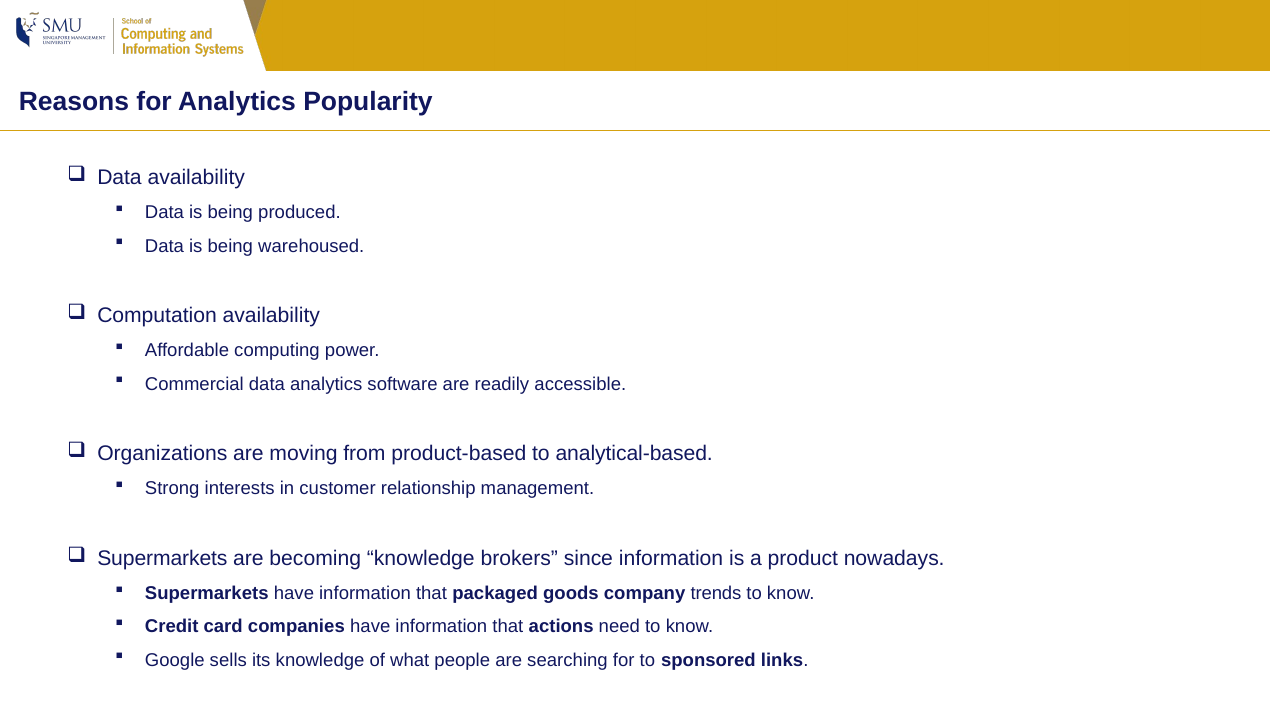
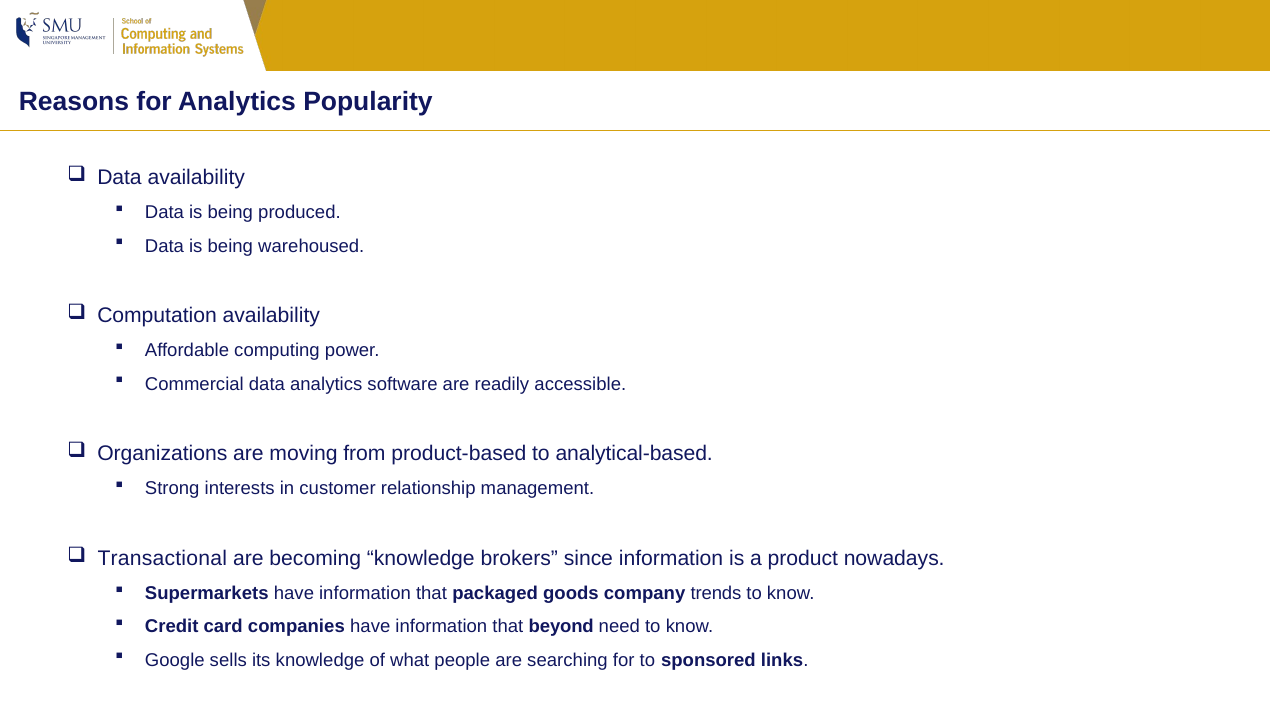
Supermarkets at (162, 559): Supermarkets -> Transactional
actions: actions -> beyond
